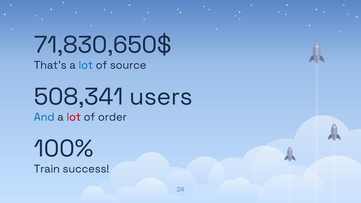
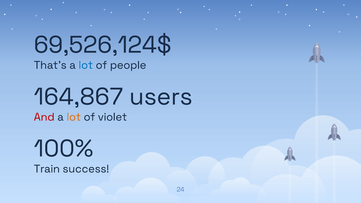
71,830,650$: 71,830,650$ -> 69,526,124$
source: source -> people
508,341: 508,341 -> 164,867
And colour: blue -> red
lot at (74, 117) colour: red -> orange
order: order -> violet
